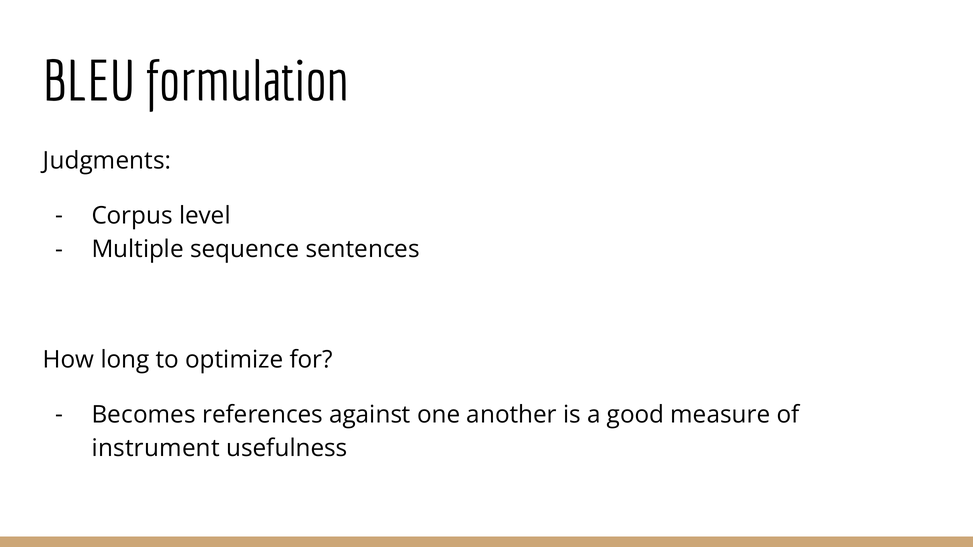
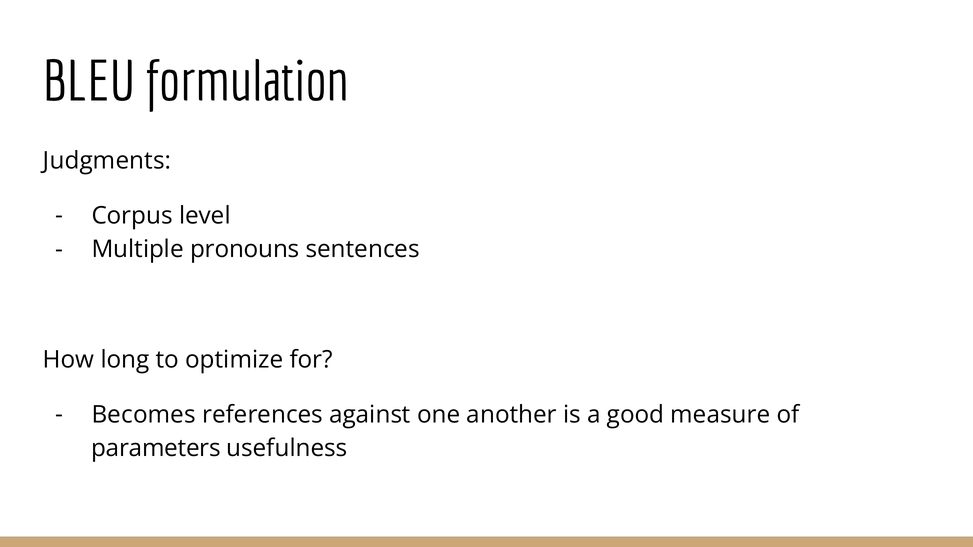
sequence: sequence -> pronouns
instrument: instrument -> parameters
